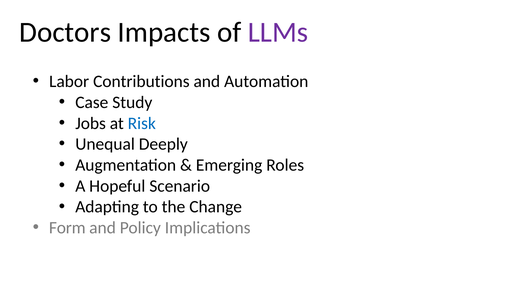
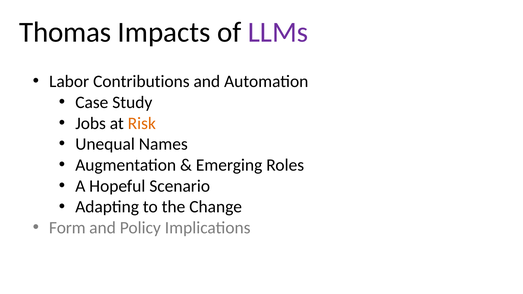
Doctors: Doctors -> Thomas
Risk colour: blue -> orange
Deeply: Deeply -> Names
